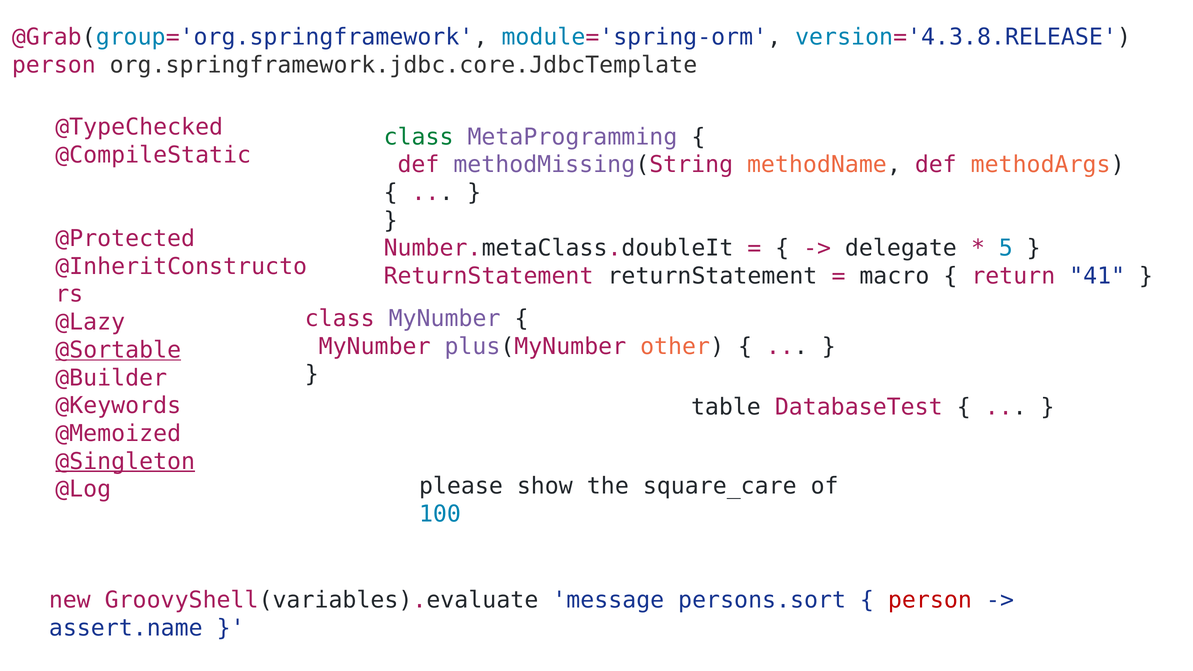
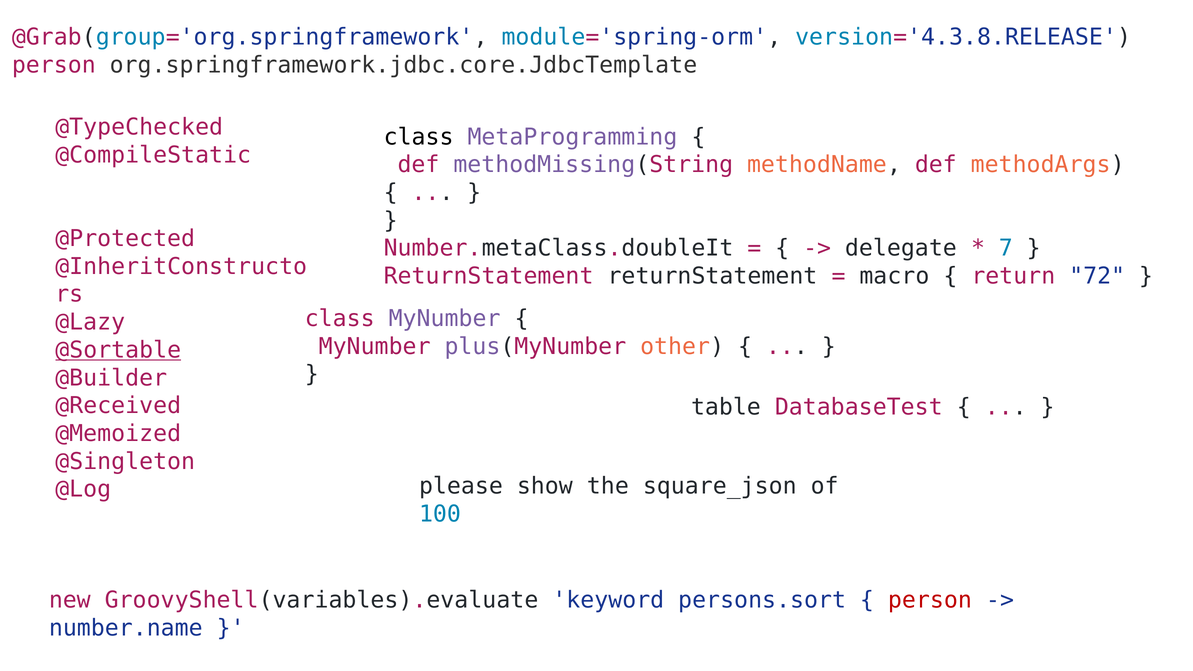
class at (419, 137) colour: green -> black
5: 5 -> 7
41: 41 -> 72
@Keywords: @Keywords -> @Received
@Singleton underline: present -> none
square_care: square_care -> square_json
message: message -> keyword
assert.name: assert.name -> number.name
